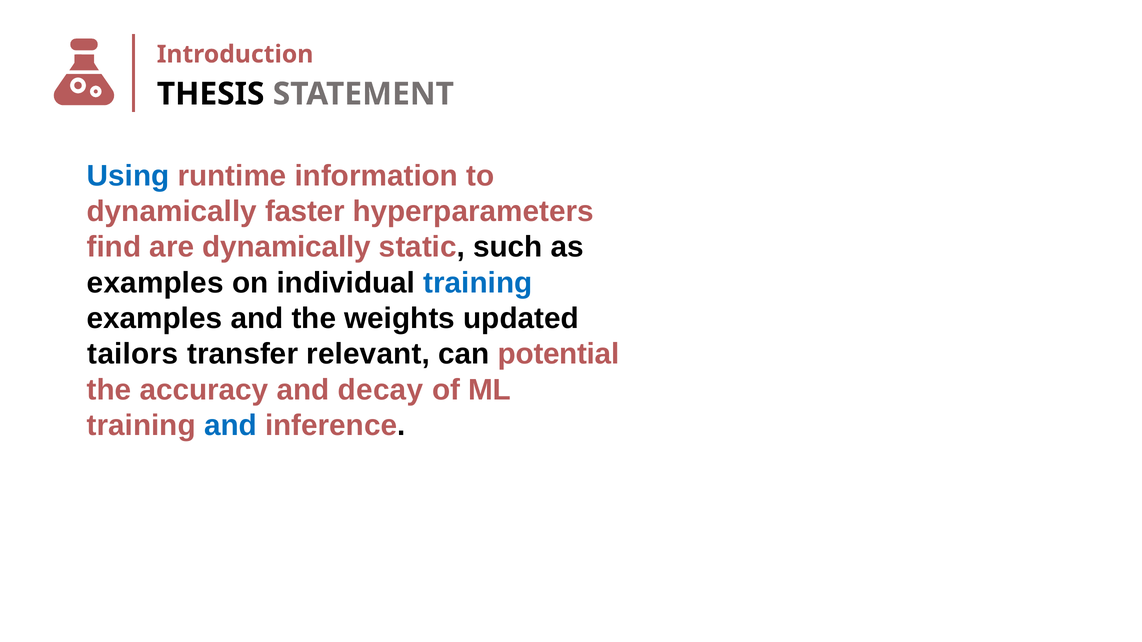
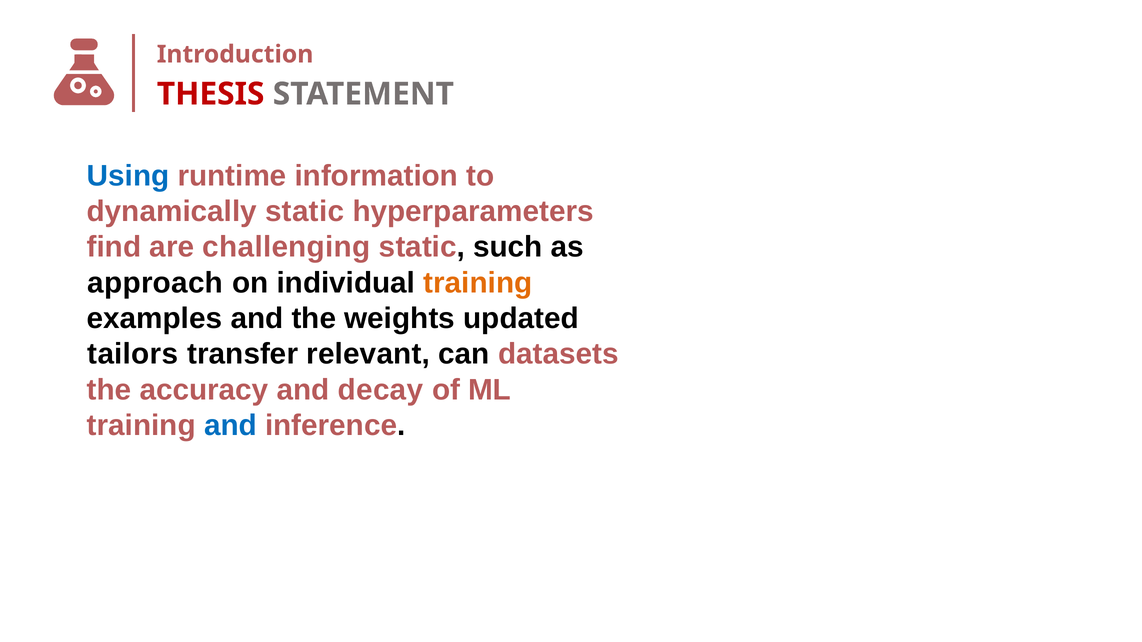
THESIS colour: black -> red
dynamically faster: faster -> static
are dynamically: dynamically -> challenging
examples at (155, 283): examples -> approach
training at (478, 283) colour: blue -> orange
potential: potential -> datasets
